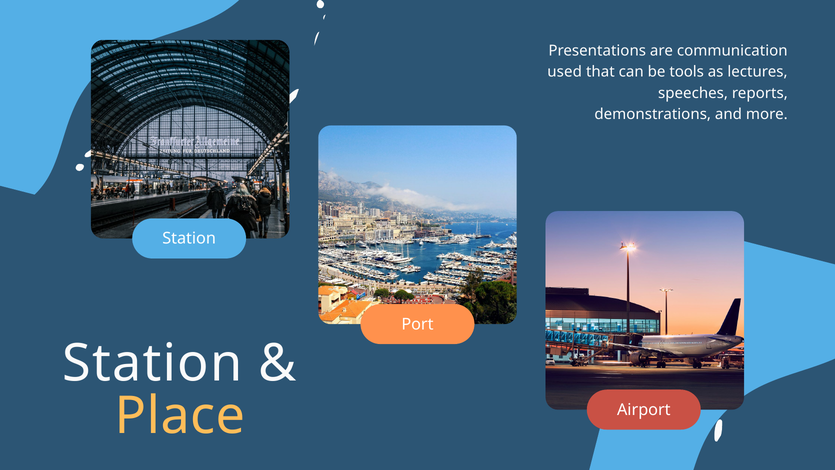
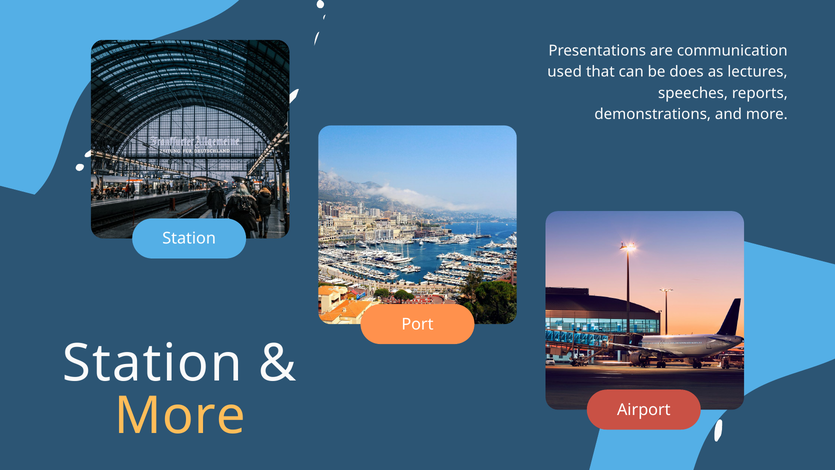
tools: tools -> does
Place at (180, 416): Place -> More
